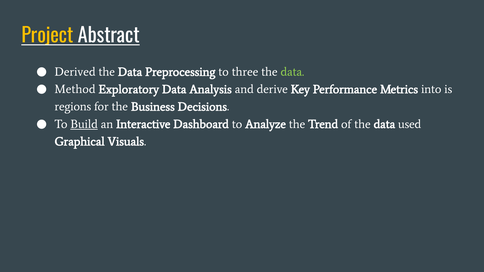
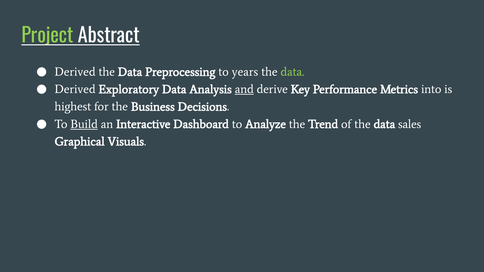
Project colour: yellow -> light green
three: three -> years
Method at (75, 89): Method -> Derived
and underline: none -> present
regions: regions -> highest
used: used -> sales
